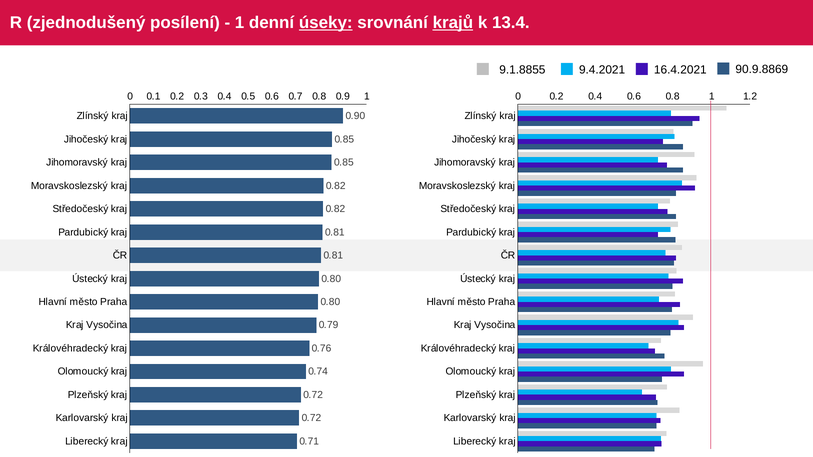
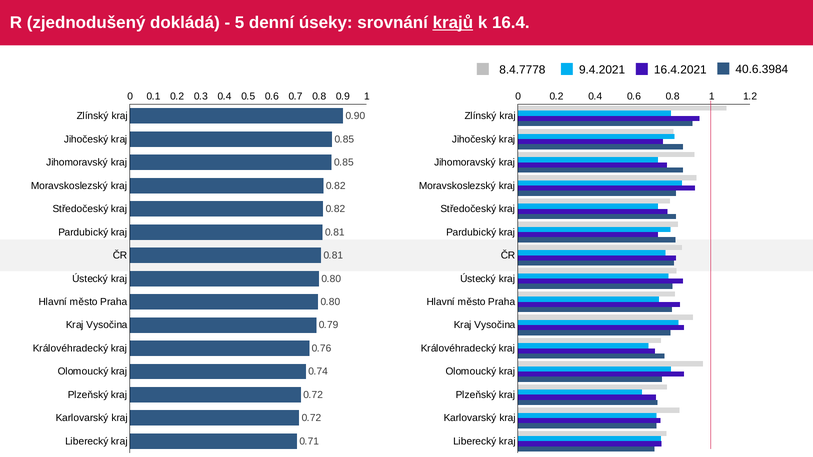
posílení: posílení -> dokládá
1 at (240, 23): 1 -> 5
úseky underline: present -> none
13.4: 13.4 -> 16.4
9.1.8855: 9.1.8855 -> 8.4.7778
90.9.8869: 90.9.8869 -> 40.6.3984
